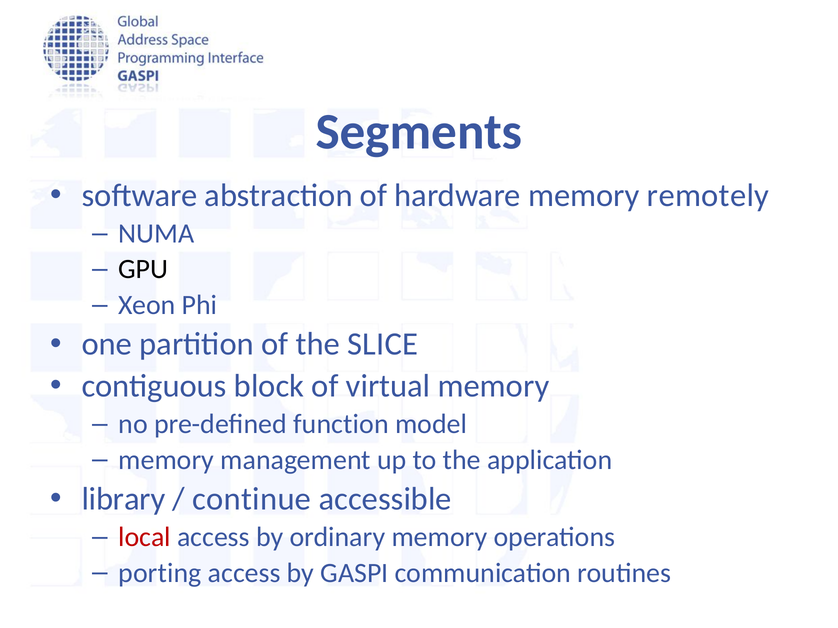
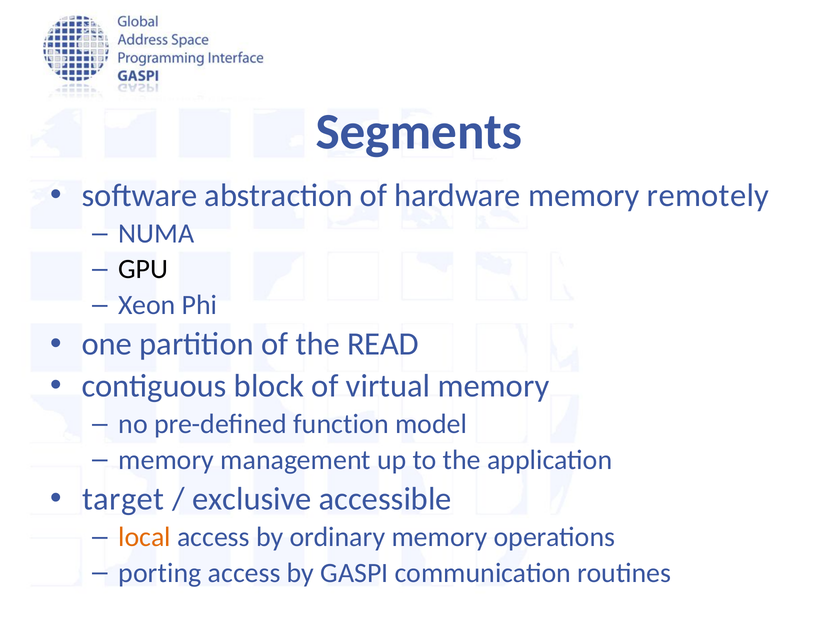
SLICE: SLICE -> READ
library: library -> target
continue: continue -> exclusive
local colour: red -> orange
